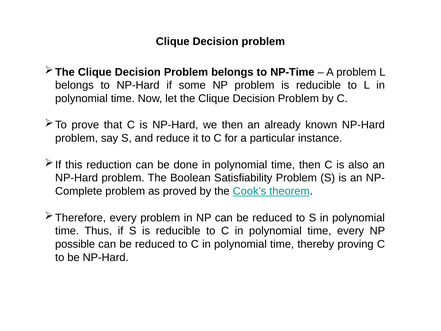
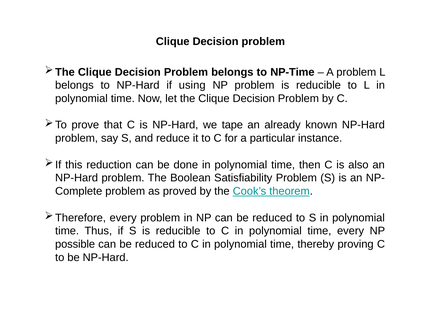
some: some -> using
we then: then -> tape
